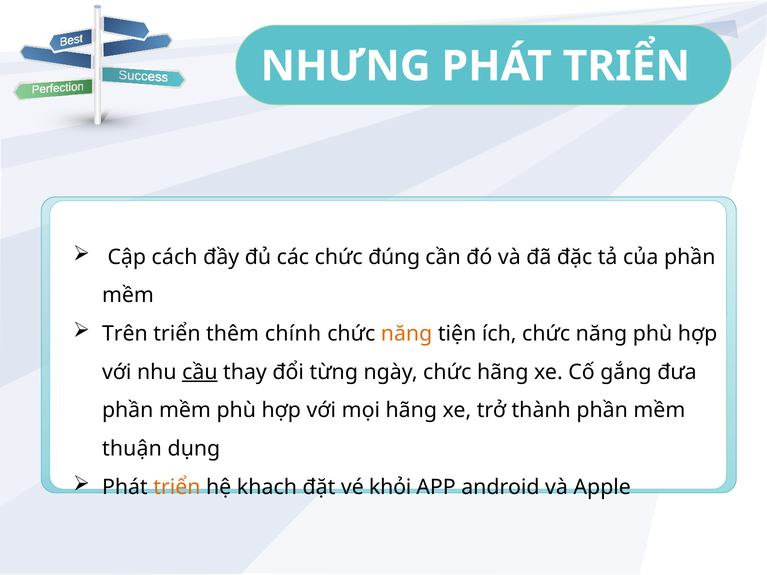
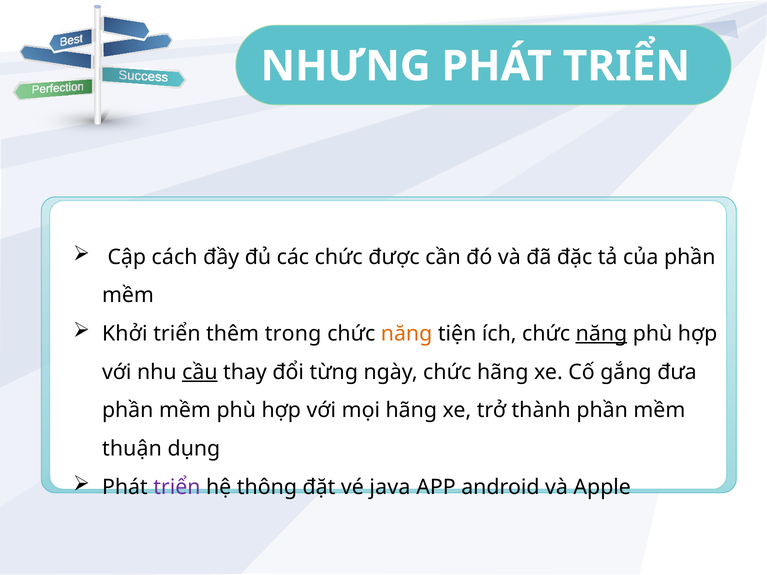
đúng: đúng -> được
Trên: Trên -> Khởi
chính: chính -> trọng
năng at (601, 334) underline: none -> present
triển at (177, 487) colour: orange -> purple
khach: khach -> thông
khỏi: khỏi -> java
